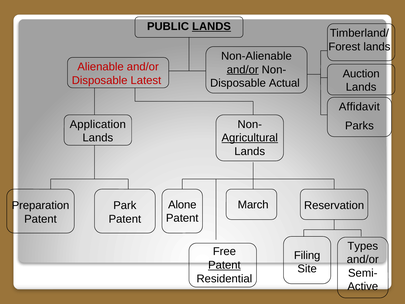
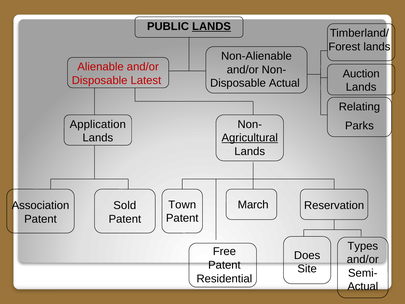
and/or at (243, 70) underline: present -> none
Affidavit: Affidavit -> Relating
Alone: Alone -> Town
Preparation: Preparation -> Association
Park: Park -> Sold
Filing: Filing -> Does
Patent at (224, 265) underline: present -> none
Active at (363, 286): Active -> Actual
